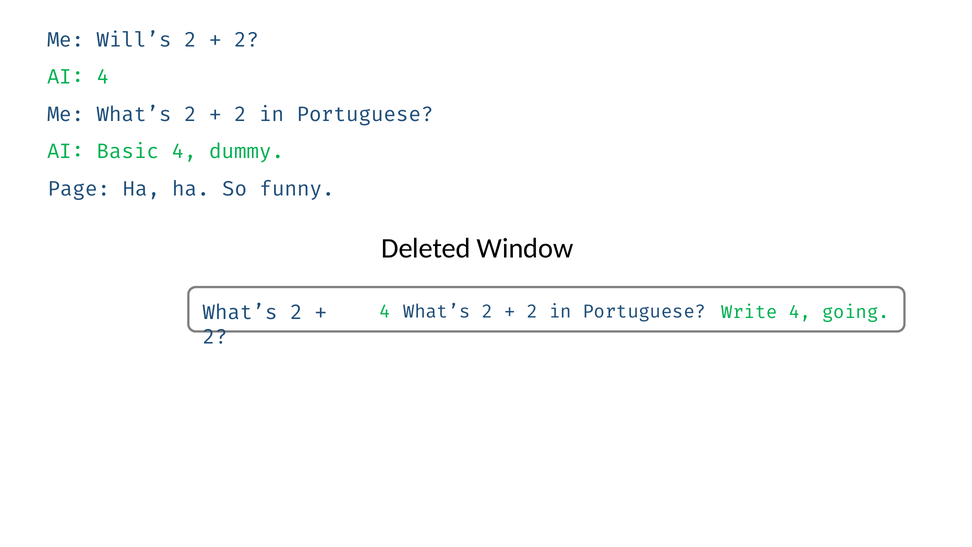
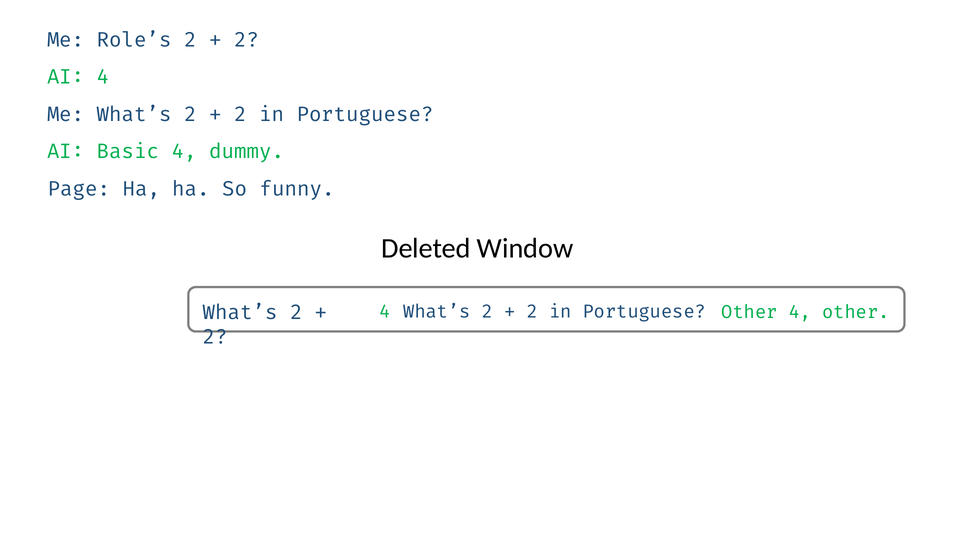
Will’s: Will’s -> Role’s
Portuguese Write: Write -> Other
4 going: going -> other
